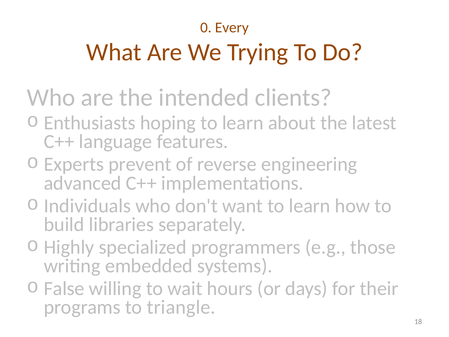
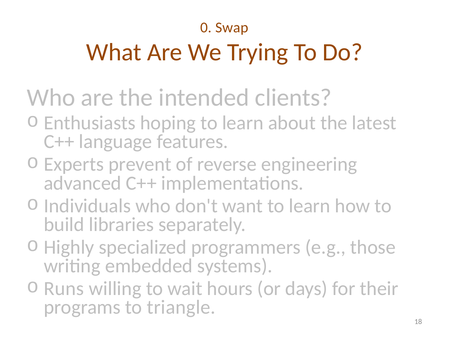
Every: Every -> Swap
False: False -> Runs
